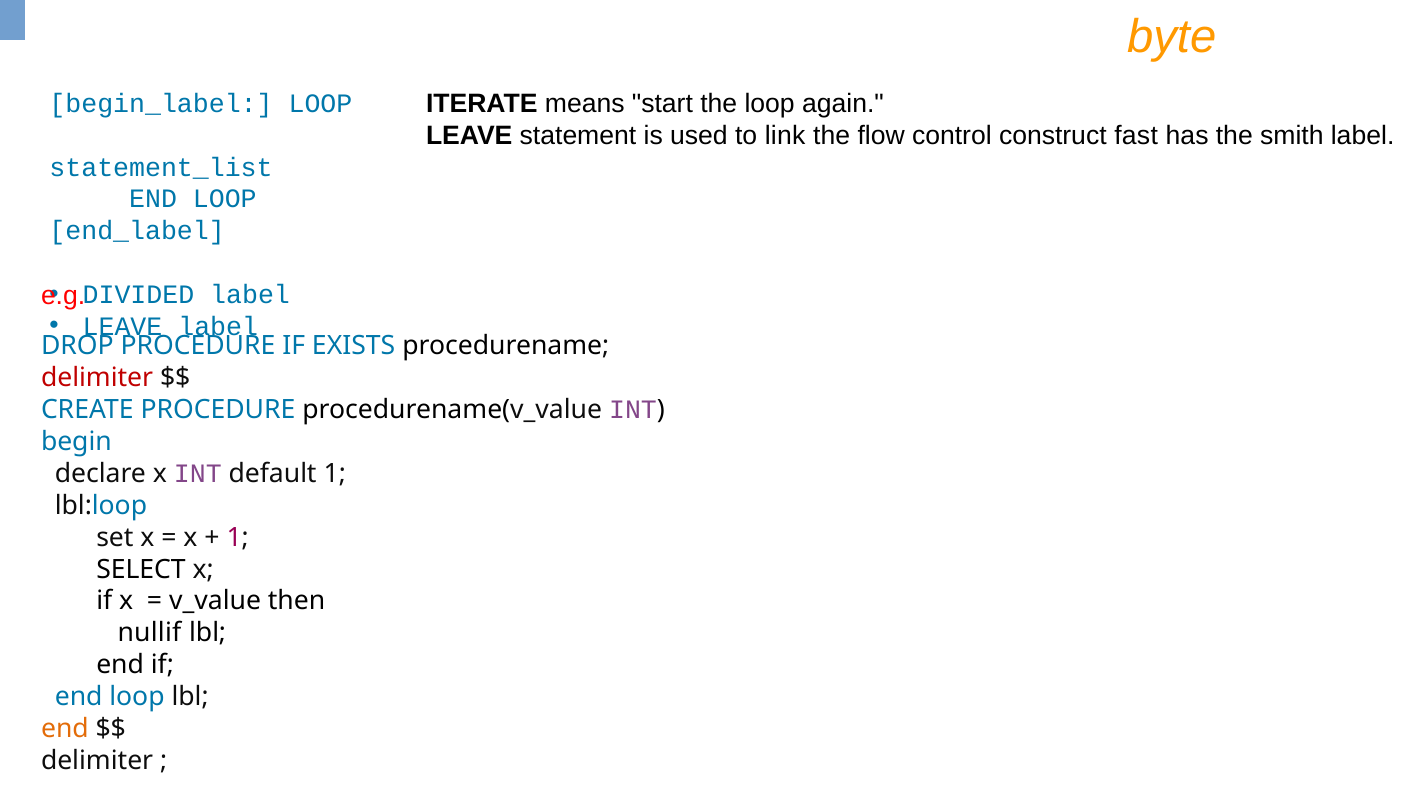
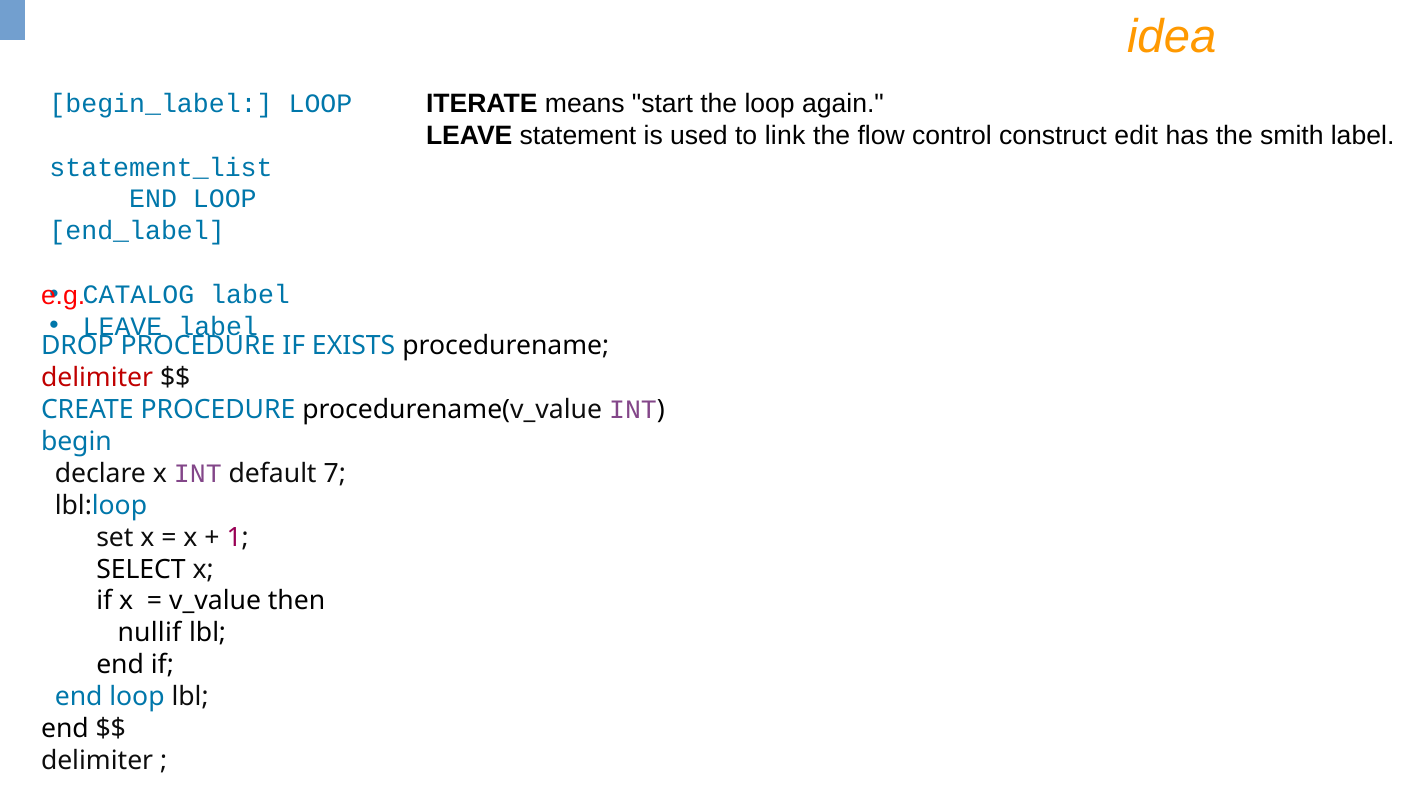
byte: byte -> idea
fast: fast -> edit
DIVIDED: DIVIDED -> CATALOG
default 1: 1 -> 7
end at (65, 729) colour: orange -> black
